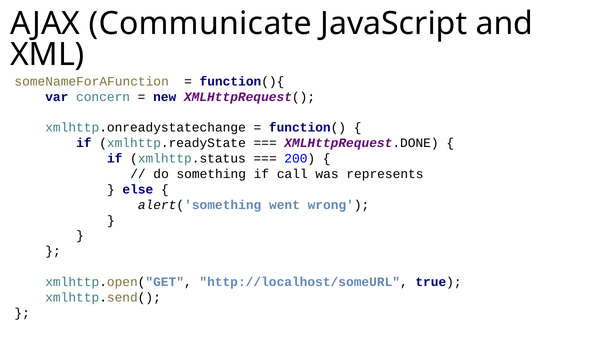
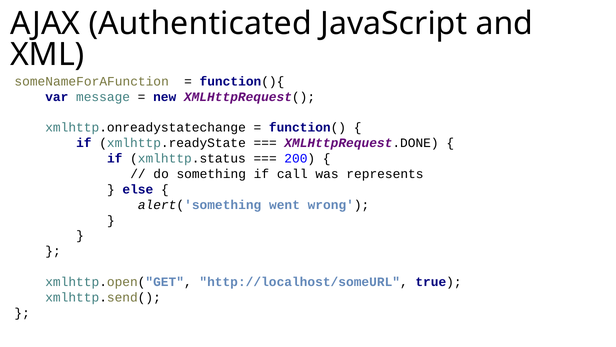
Communicate: Communicate -> Authenticated
concern: concern -> message
